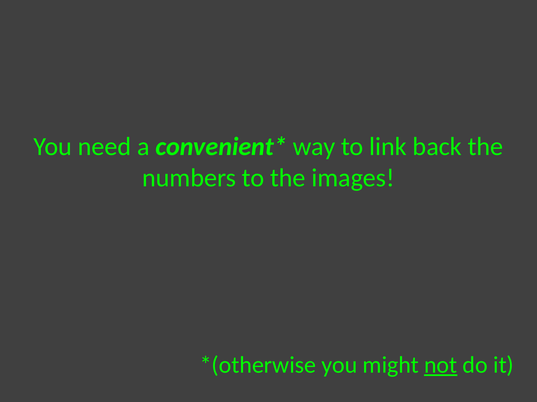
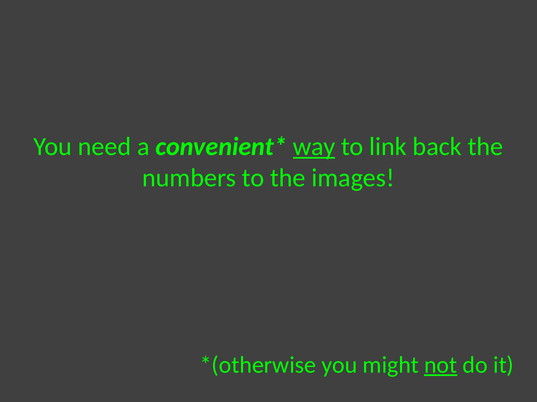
way underline: none -> present
